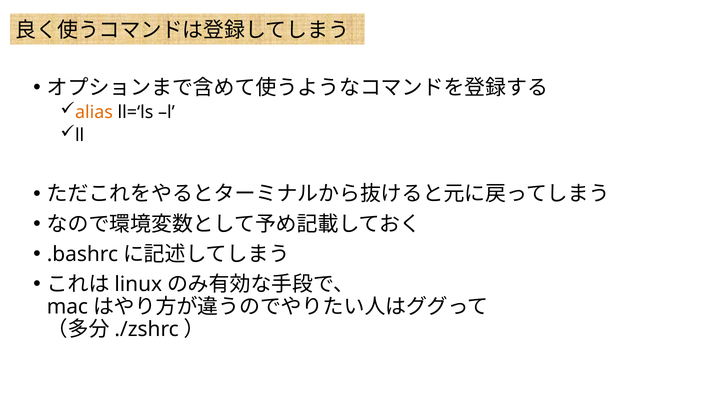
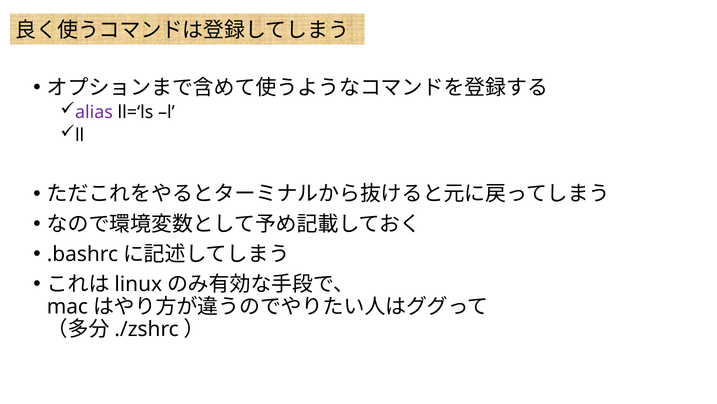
alias colour: orange -> purple
